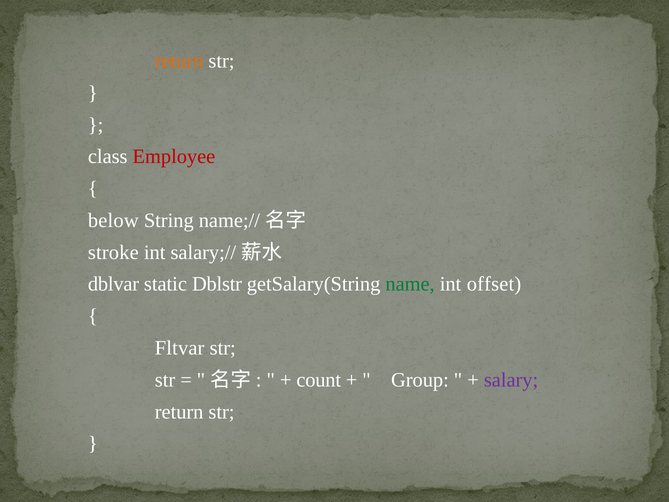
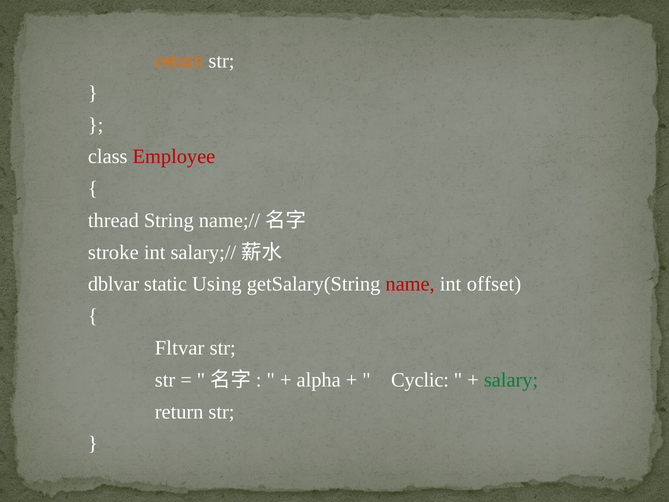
below: below -> thread
Dblstr: Dblstr -> Using
name colour: green -> red
count: count -> alpha
Group: Group -> Cyclic
salary colour: purple -> green
